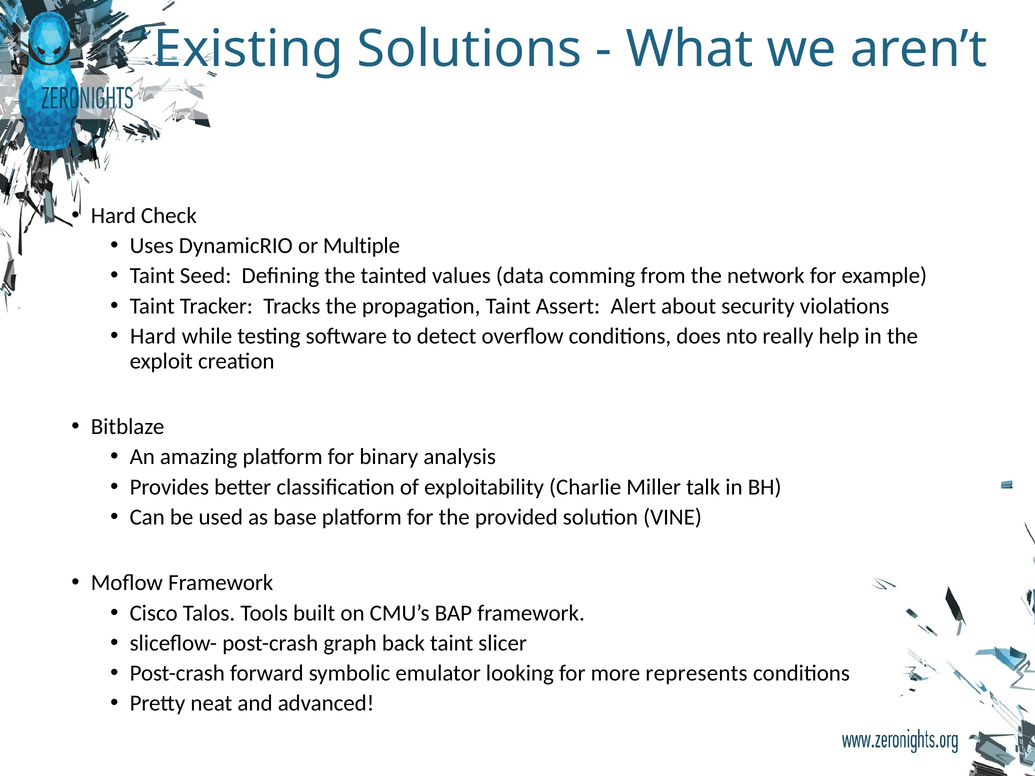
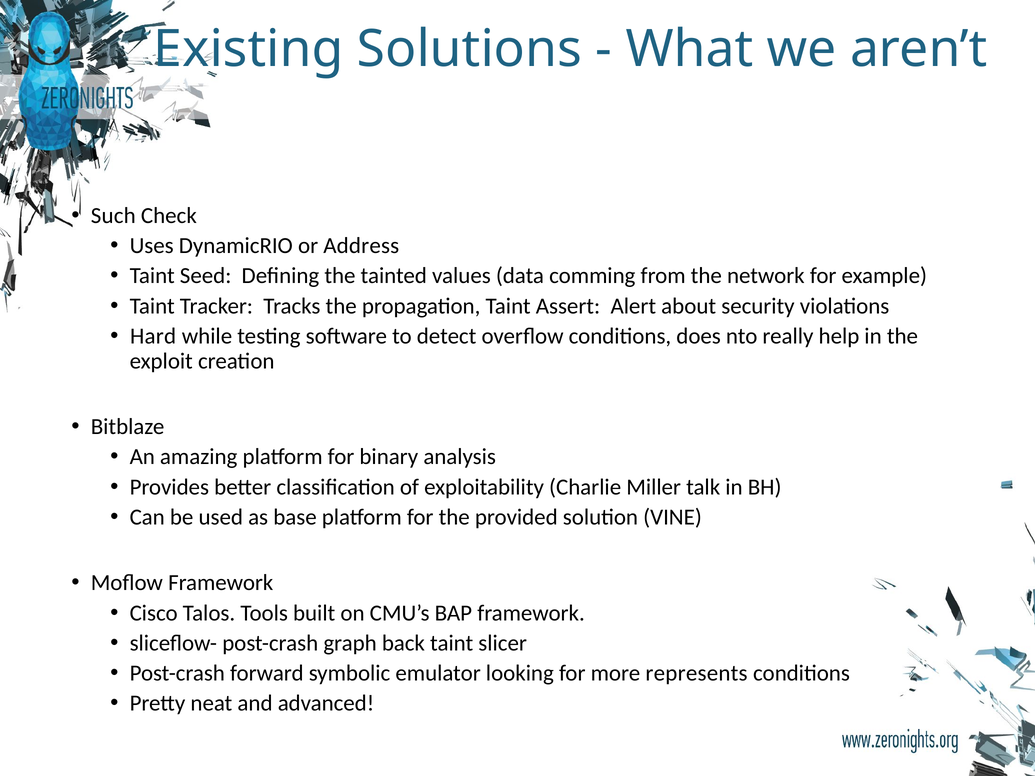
Hard at (113, 216): Hard -> Such
Multiple: Multiple -> Address
